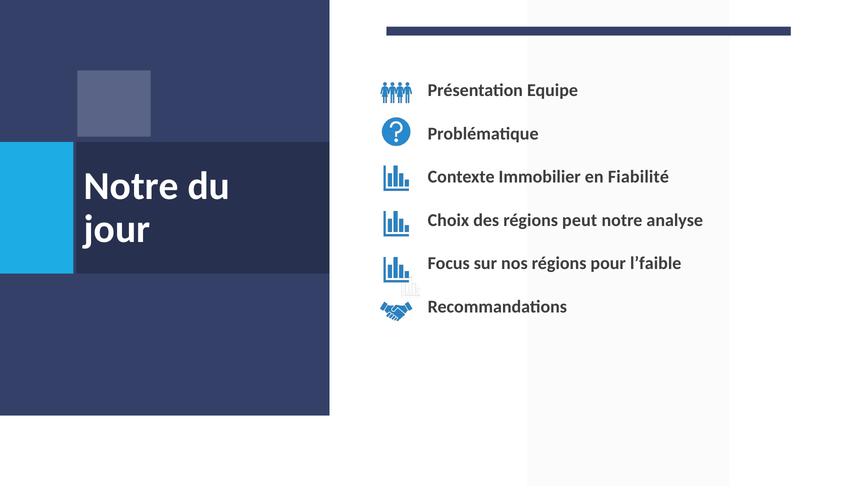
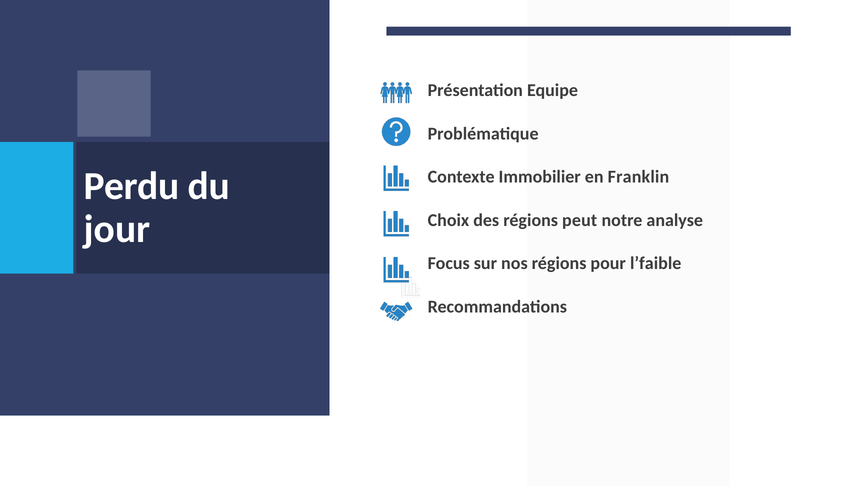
Fiabilité: Fiabilité -> Franklin
Notre at (131, 186): Notre -> Perdu
